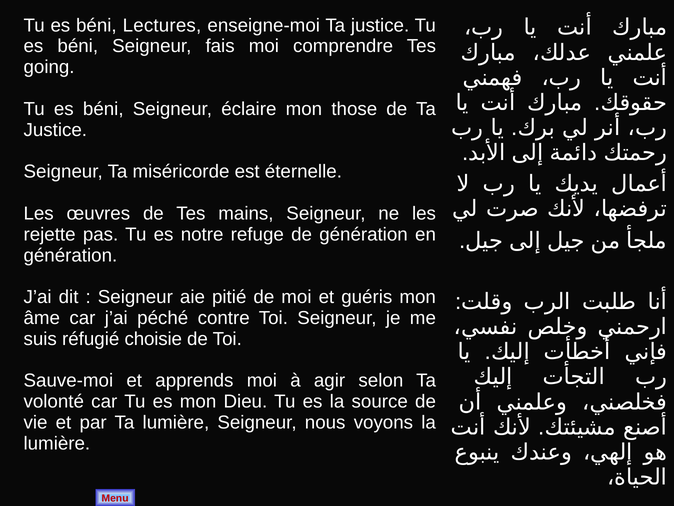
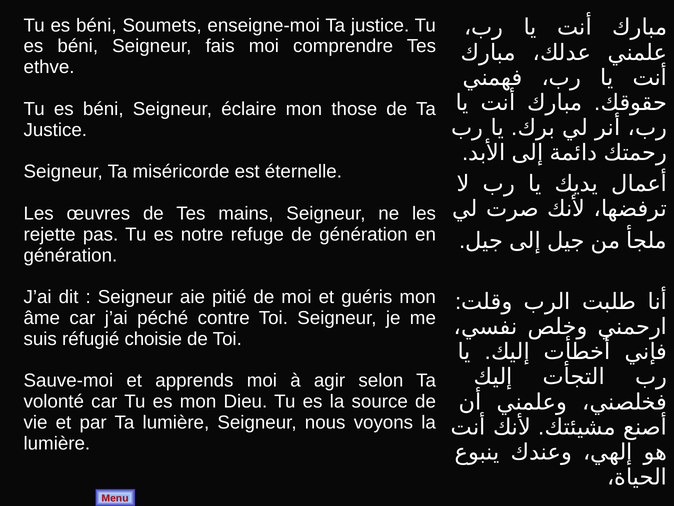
Lectures: Lectures -> Soumets
going: going -> ethve
